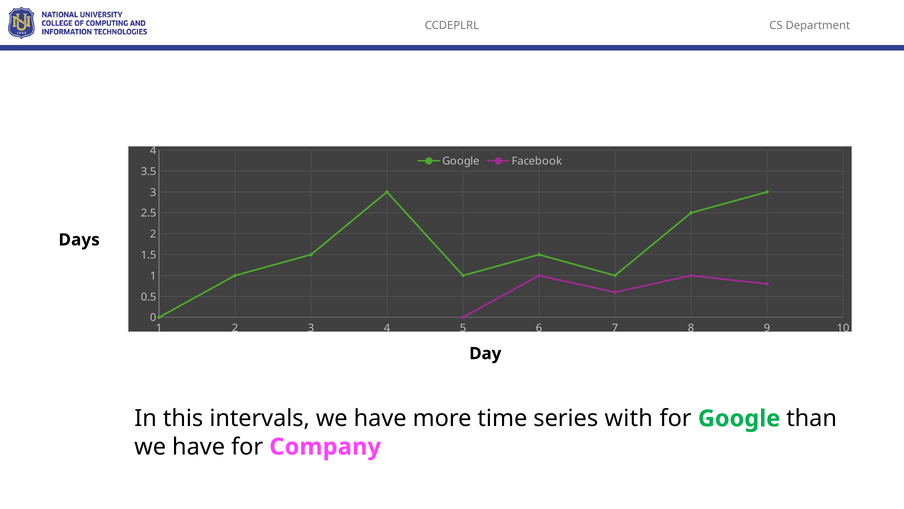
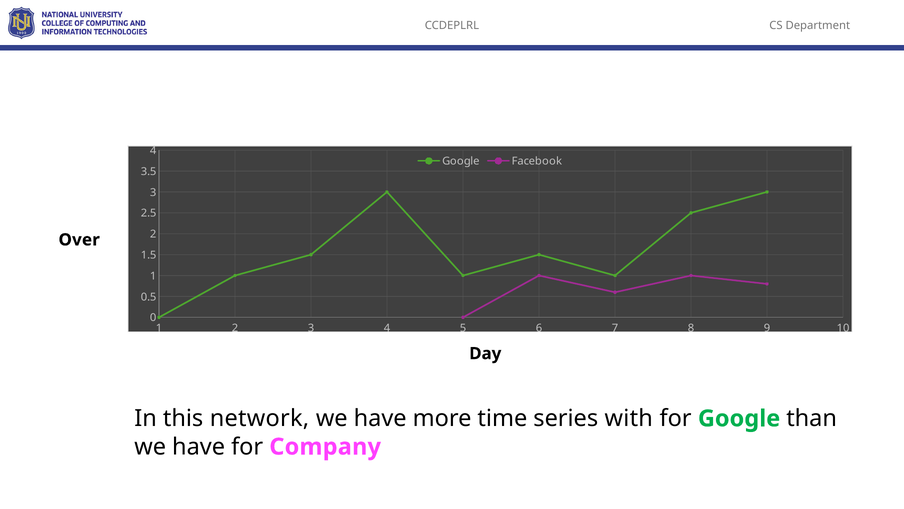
Days: Days -> Over
intervals: intervals -> network
